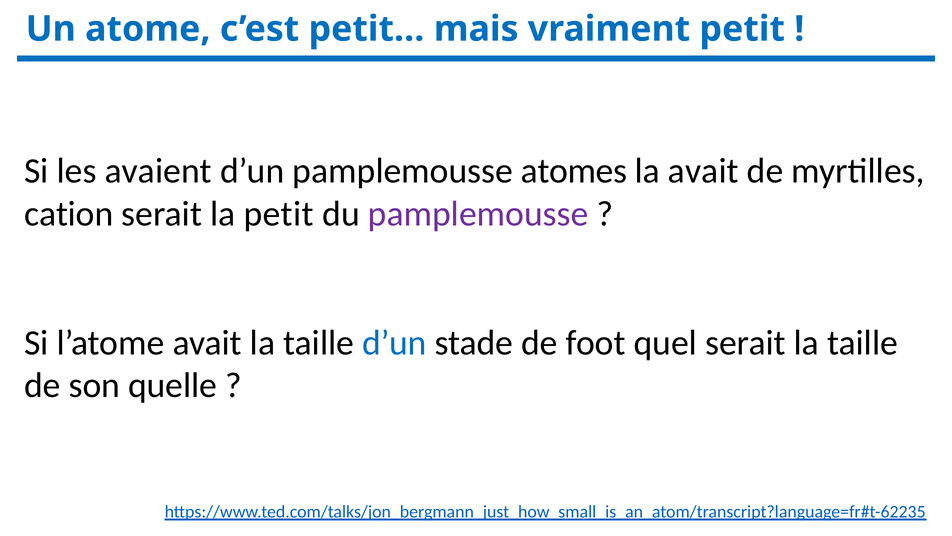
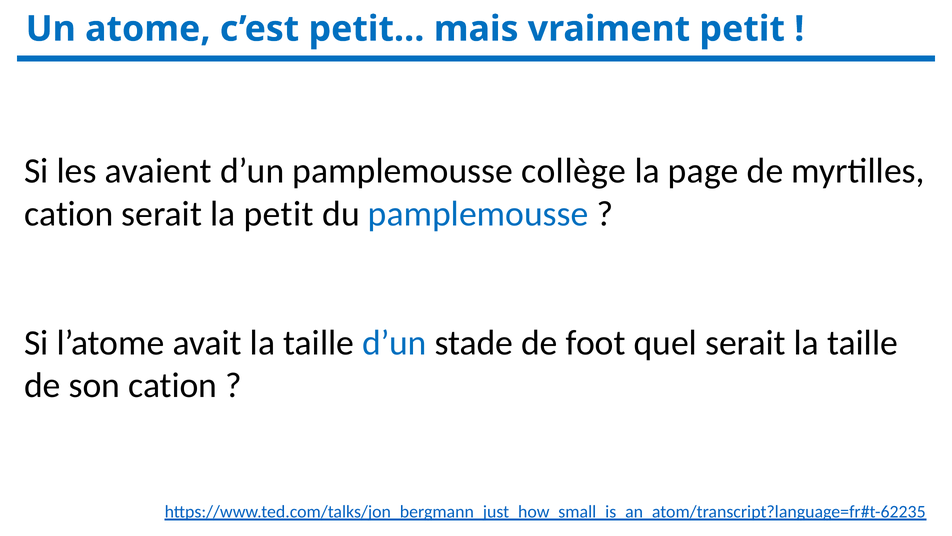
atomes: atomes -> collège
la avait: avait -> page
pamplemousse at (478, 214) colour: purple -> blue
son quelle: quelle -> cation
